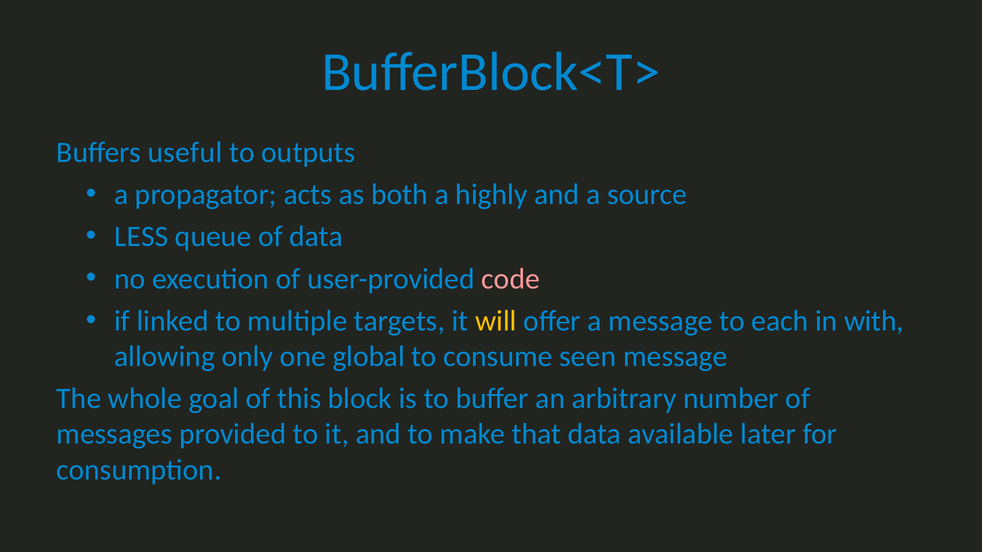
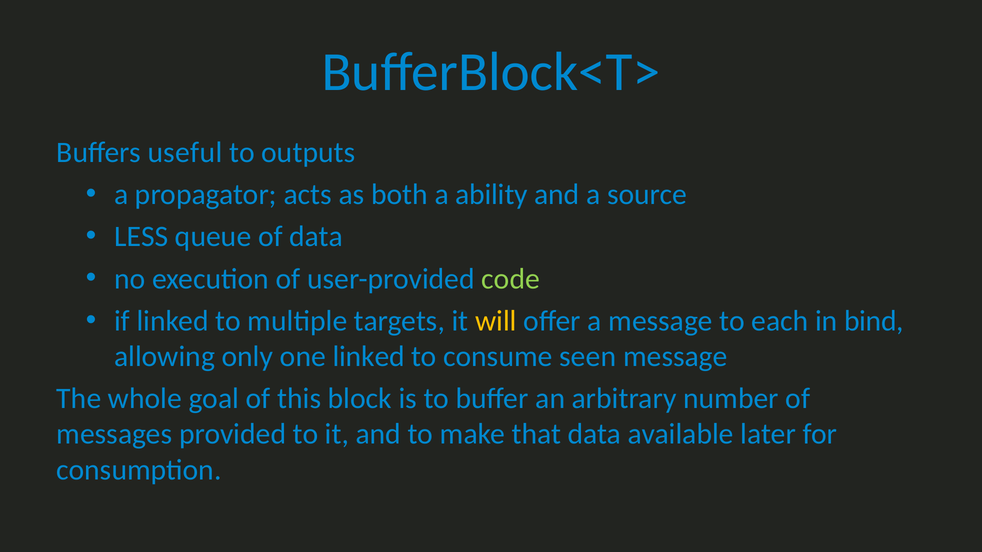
highly: highly -> ability
code colour: pink -> light green
with: with -> bind
one global: global -> linked
